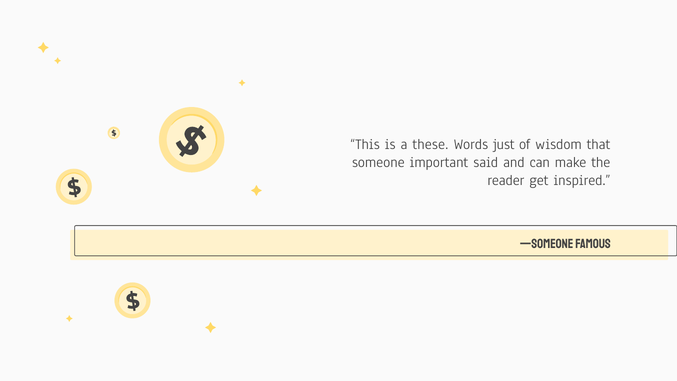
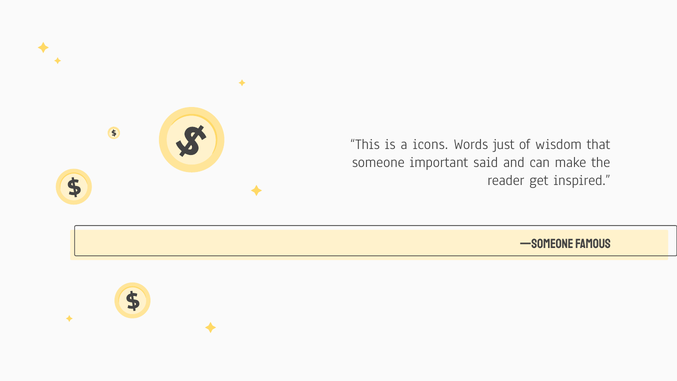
these: these -> icons
